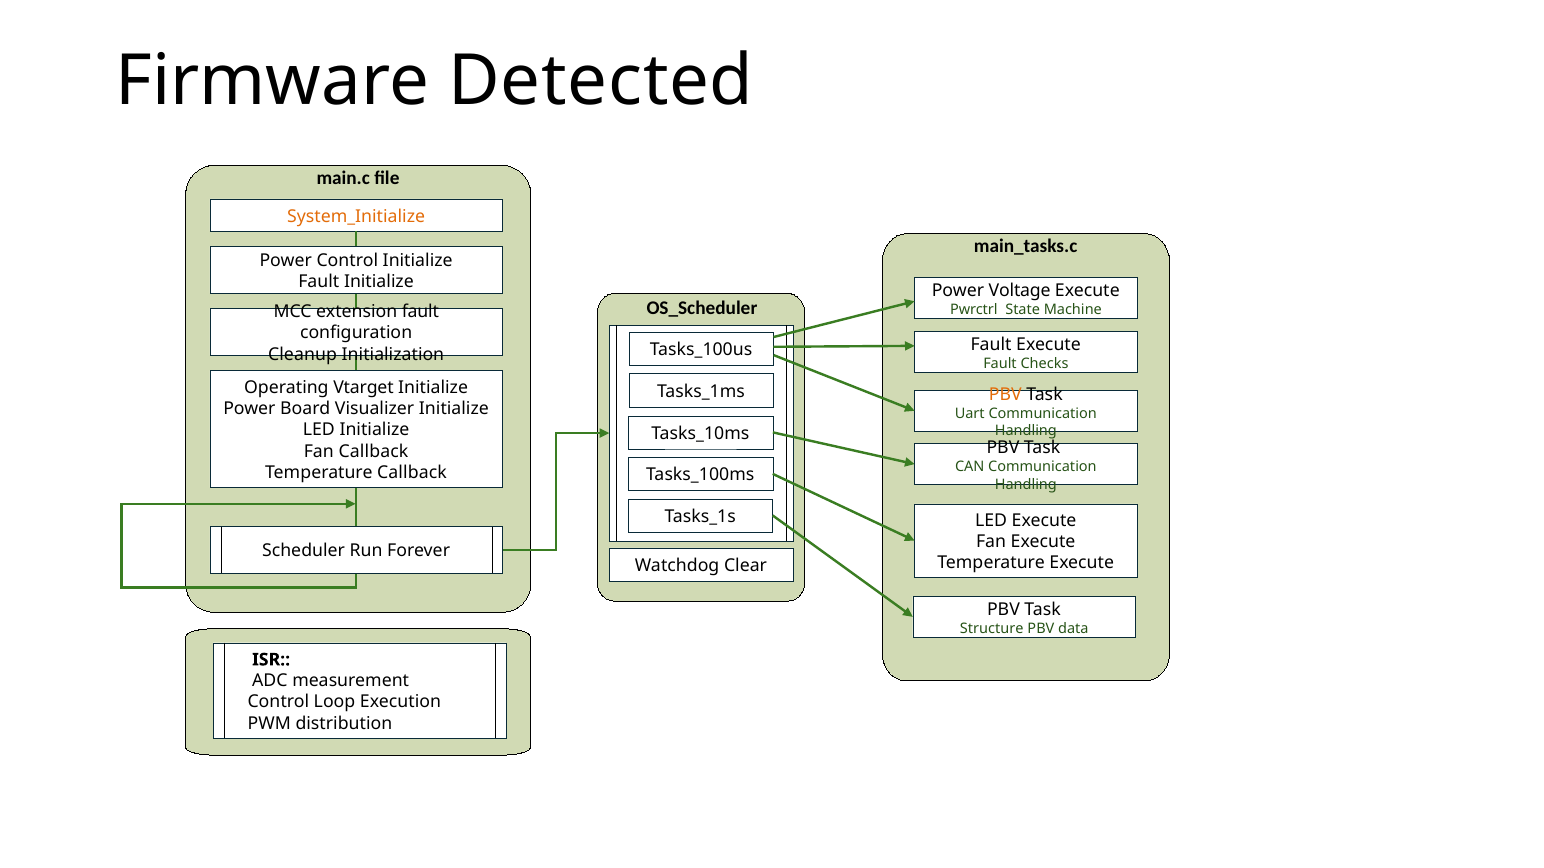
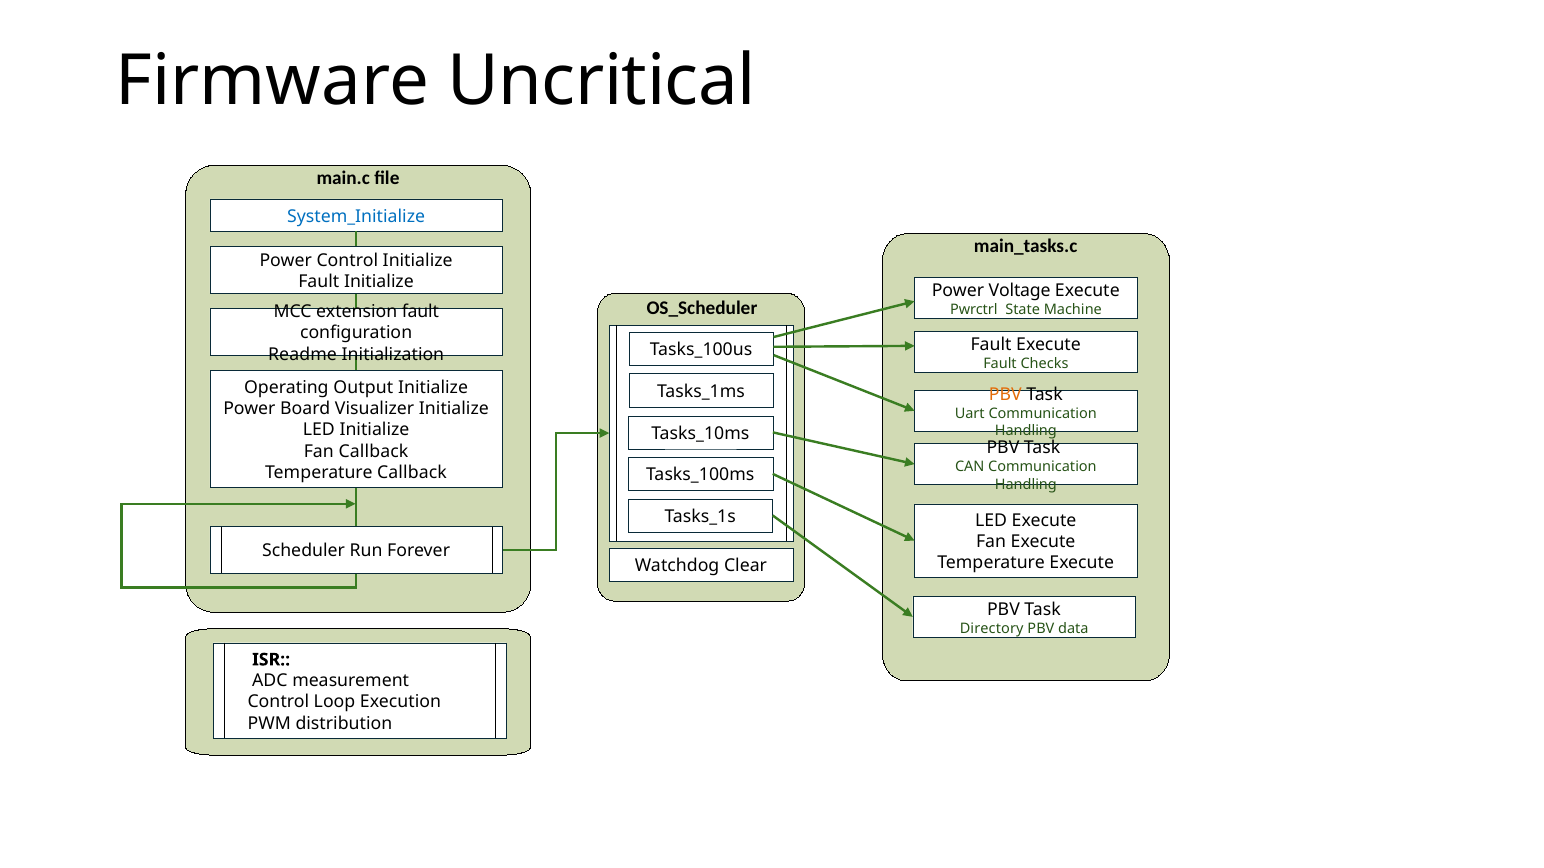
Detected: Detected -> Uncritical
System_Initialize colour: orange -> blue
Cleanup: Cleanup -> Readme
Vtarget: Vtarget -> Output
Structure: Structure -> Directory
